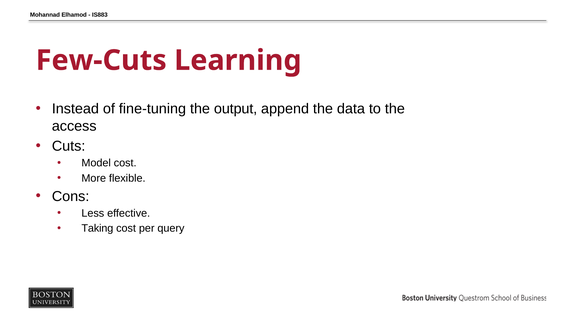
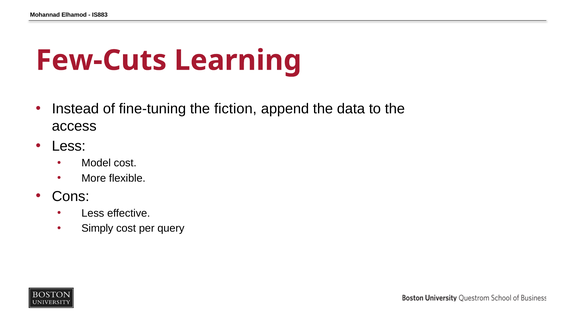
output: output -> fiction
Cuts at (69, 146): Cuts -> Less
Taking: Taking -> Simply
